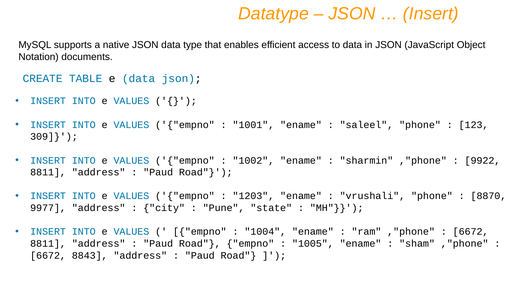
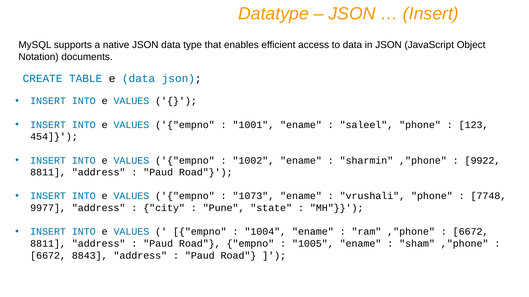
309: 309 -> 454
1203: 1203 -> 1073
8870: 8870 -> 7748
